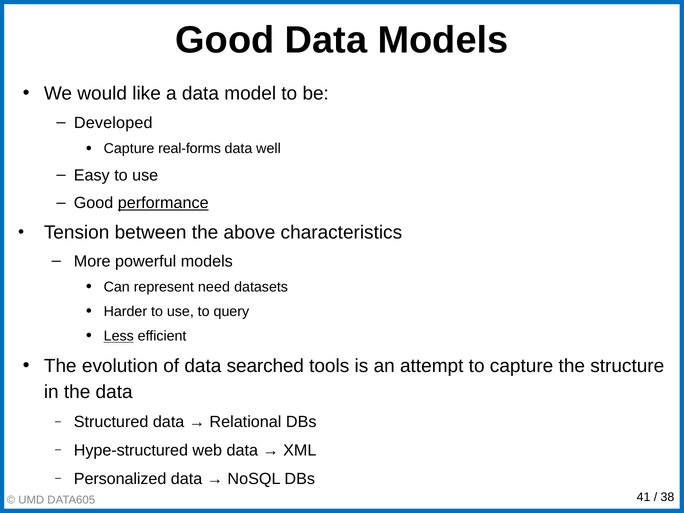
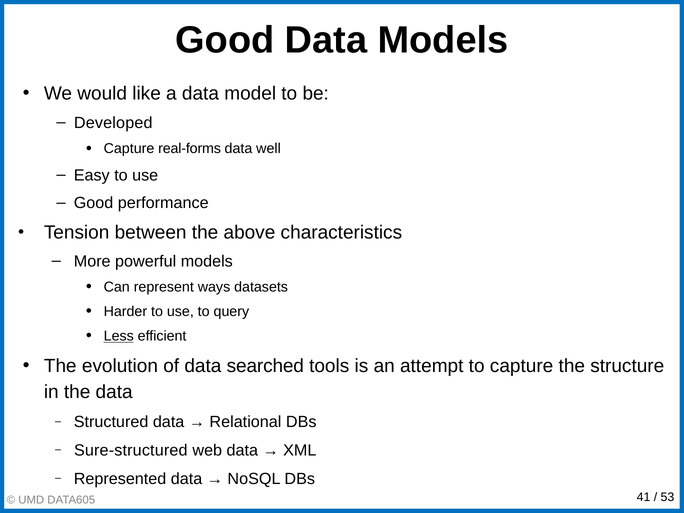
performance underline: present -> none
need: need -> ways
Hype-structured: Hype-structured -> Sure-structured
Personalized: Personalized -> Represented
38: 38 -> 53
